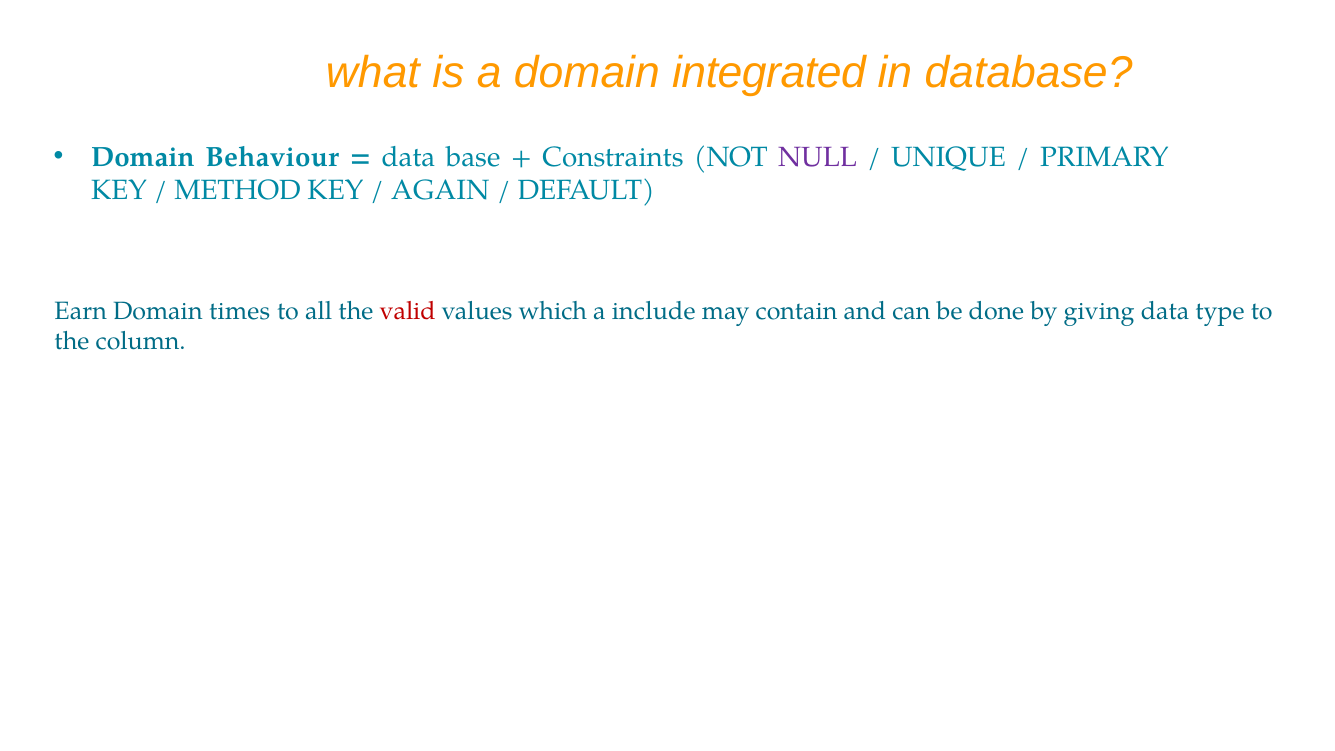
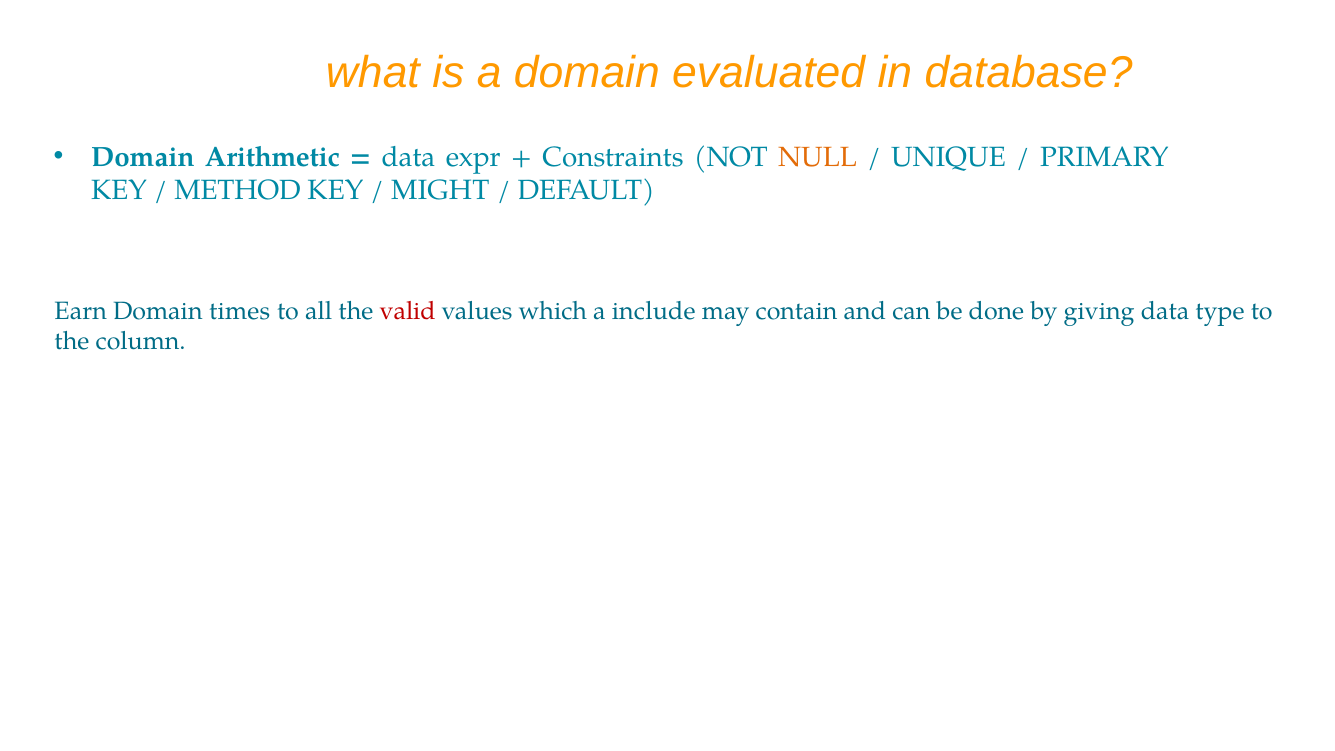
integrated: integrated -> evaluated
Behaviour: Behaviour -> Arithmetic
base: base -> expr
NULL colour: purple -> orange
AGAIN: AGAIN -> MIGHT
